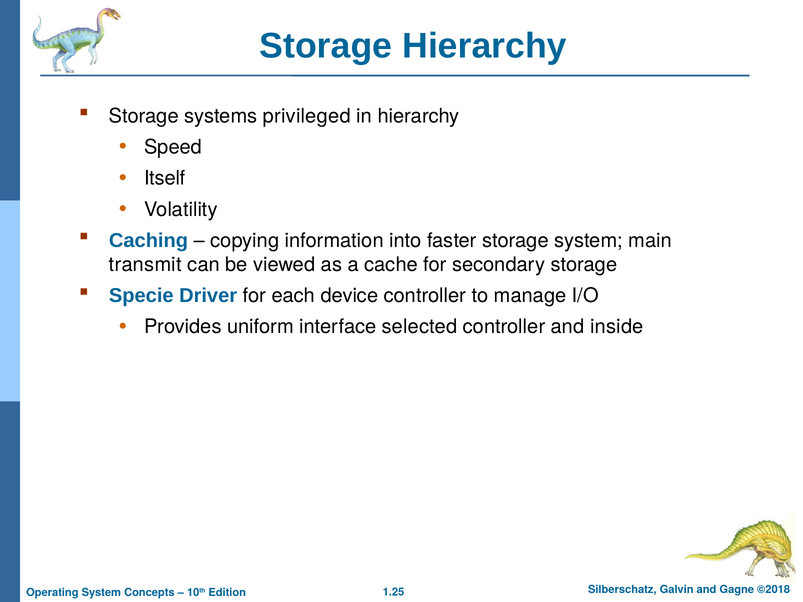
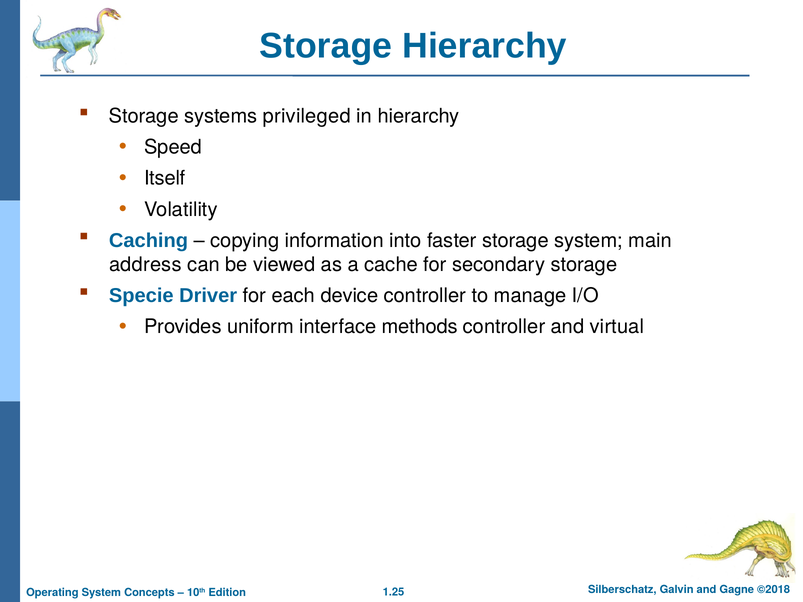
transmit: transmit -> address
selected: selected -> methods
inside: inside -> virtual
